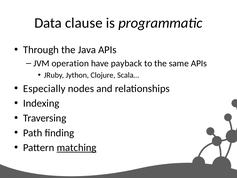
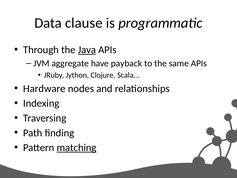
Java underline: none -> present
operation: operation -> aggregate
Especially: Especially -> Hardware
